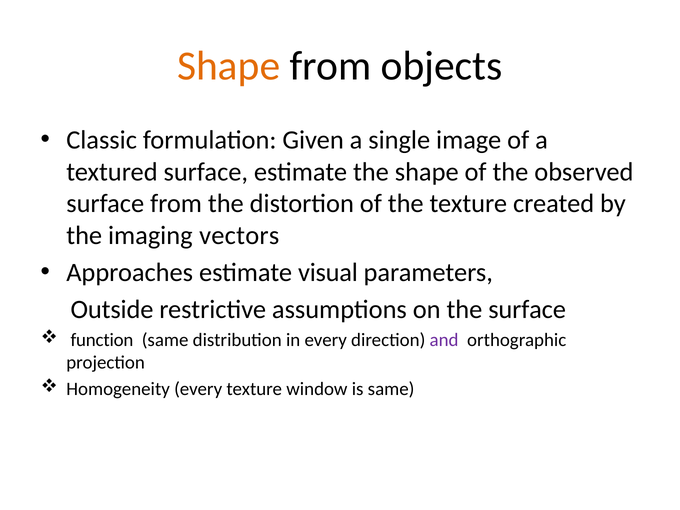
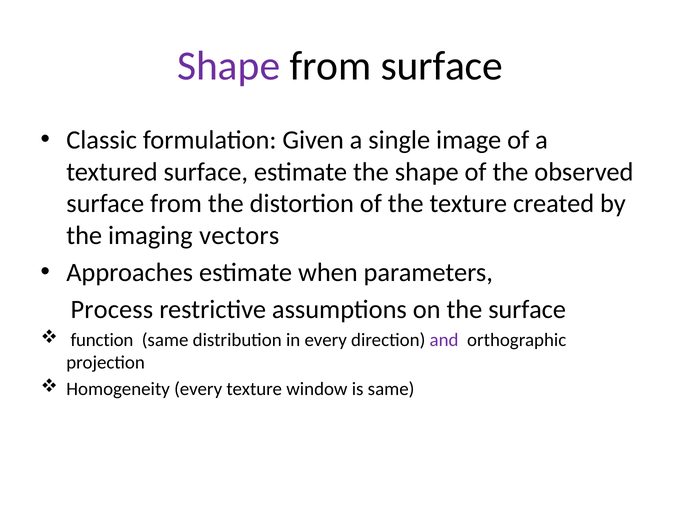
Shape at (229, 66) colour: orange -> purple
from objects: objects -> surface
visual: visual -> when
Outside: Outside -> Process
